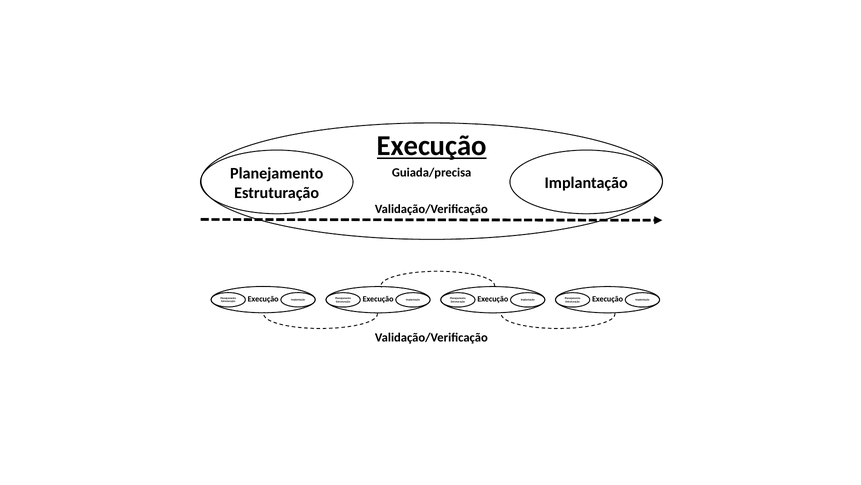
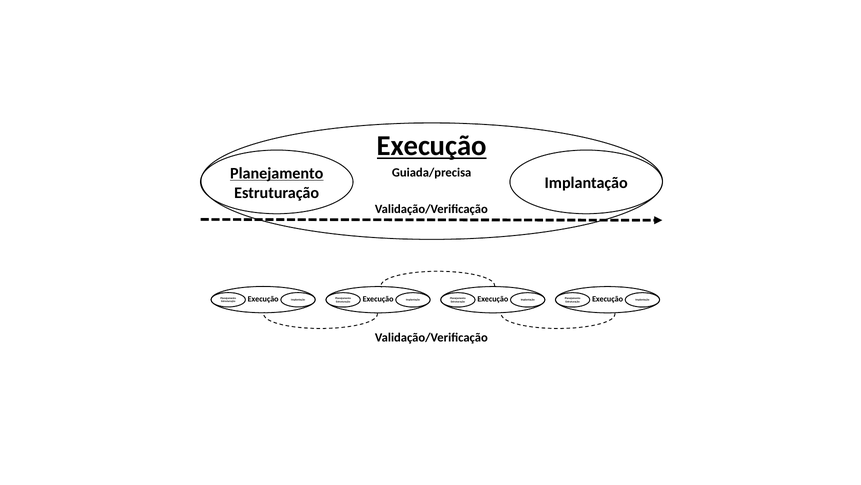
Planejamento at (277, 173) underline: none -> present
